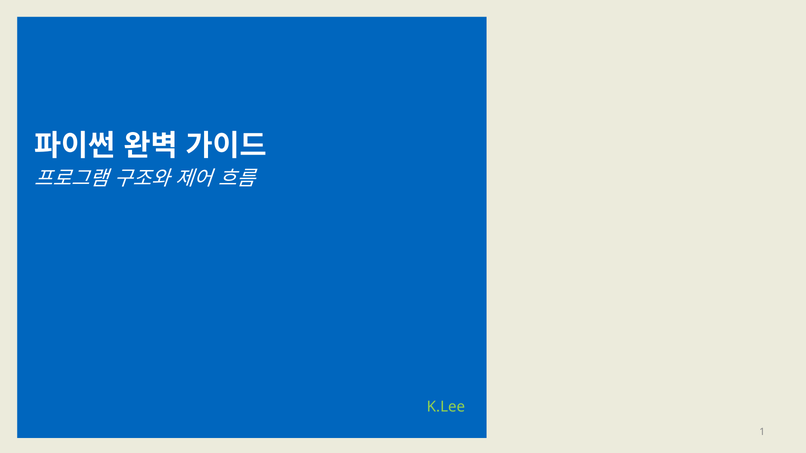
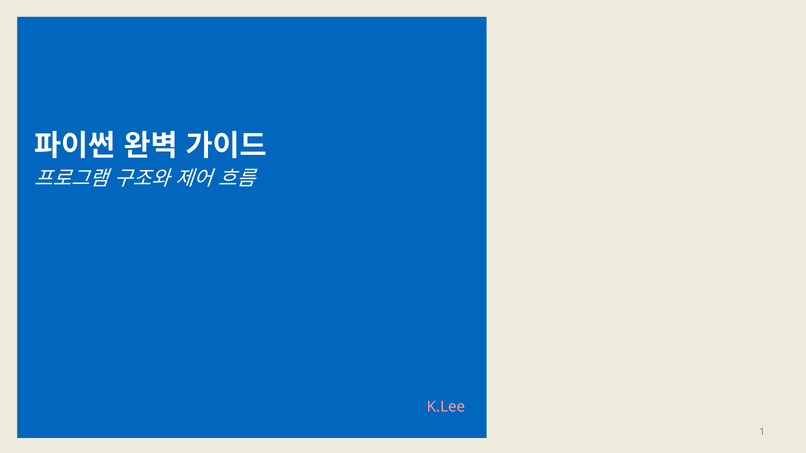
K.Lee colour: light green -> pink
